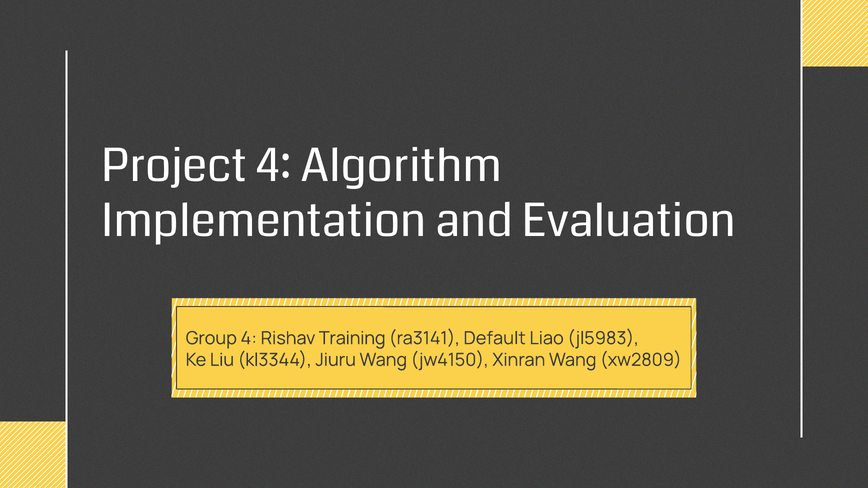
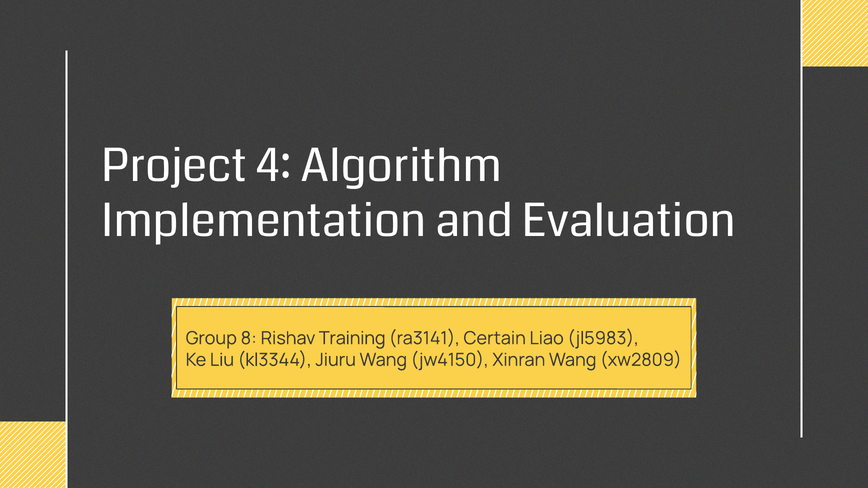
Group 4: 4 -> 8
Default: Default -> Certain
